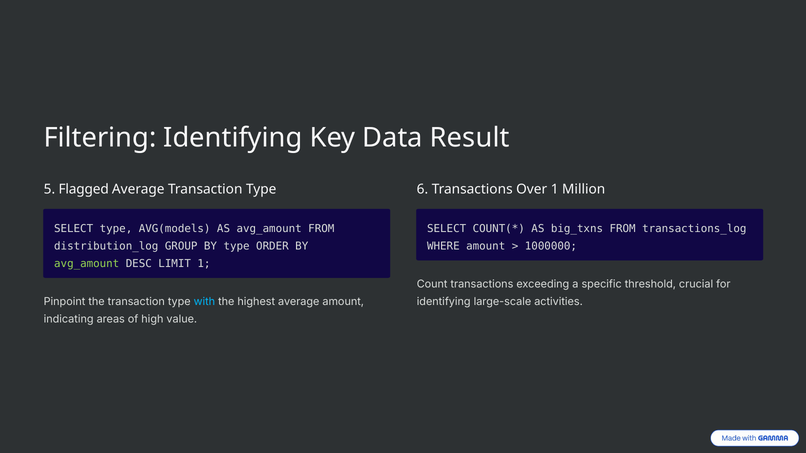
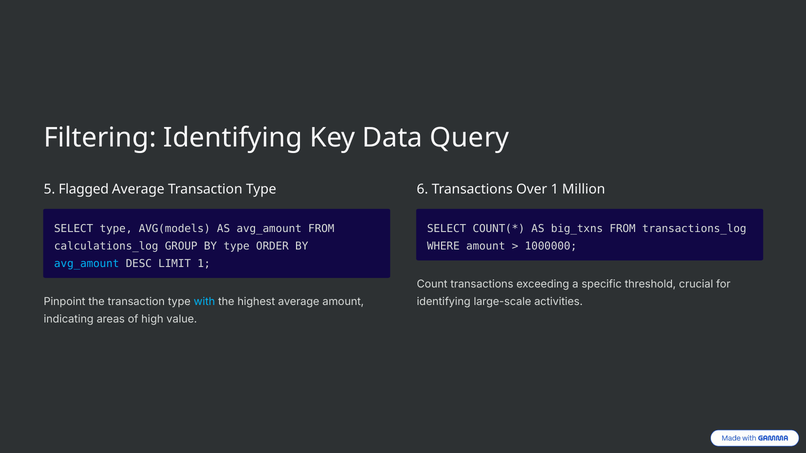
Result: Result -> Query
distribution_log: distribution_log -> calculations_log
avg_amount at (87, 264) colour: light green -> light blue
